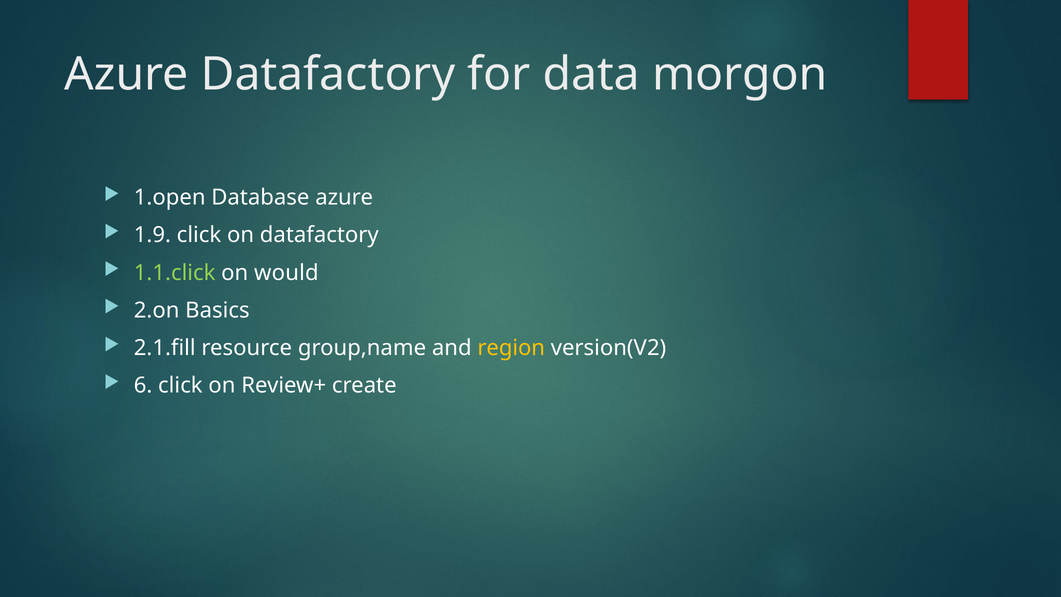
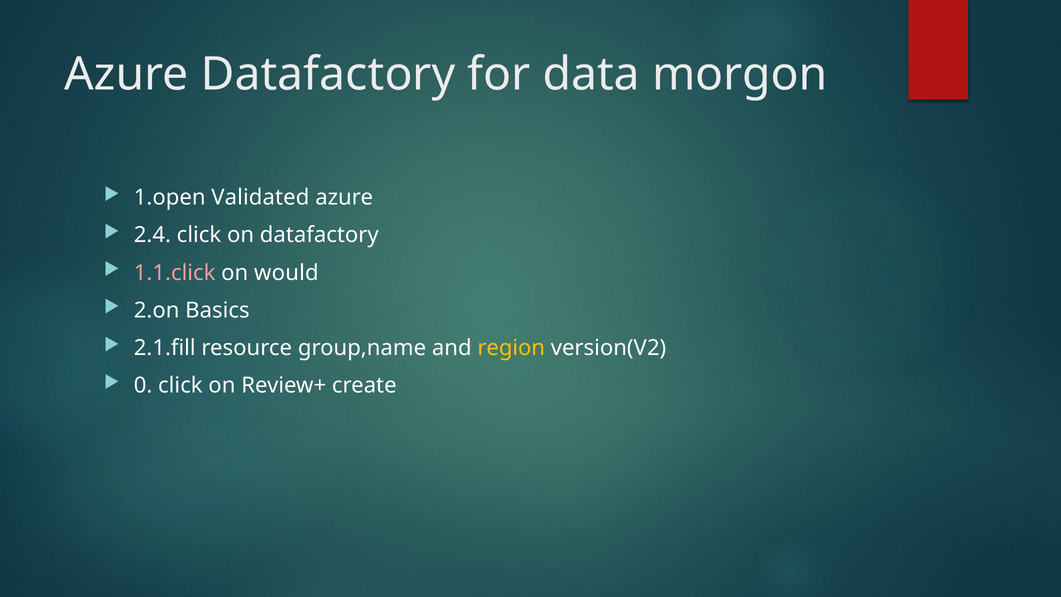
Database: Database -> Validated
1.9: 1.9 -> 2.4
1.1.click colour: light green -> pink
6: 6 -> 0
